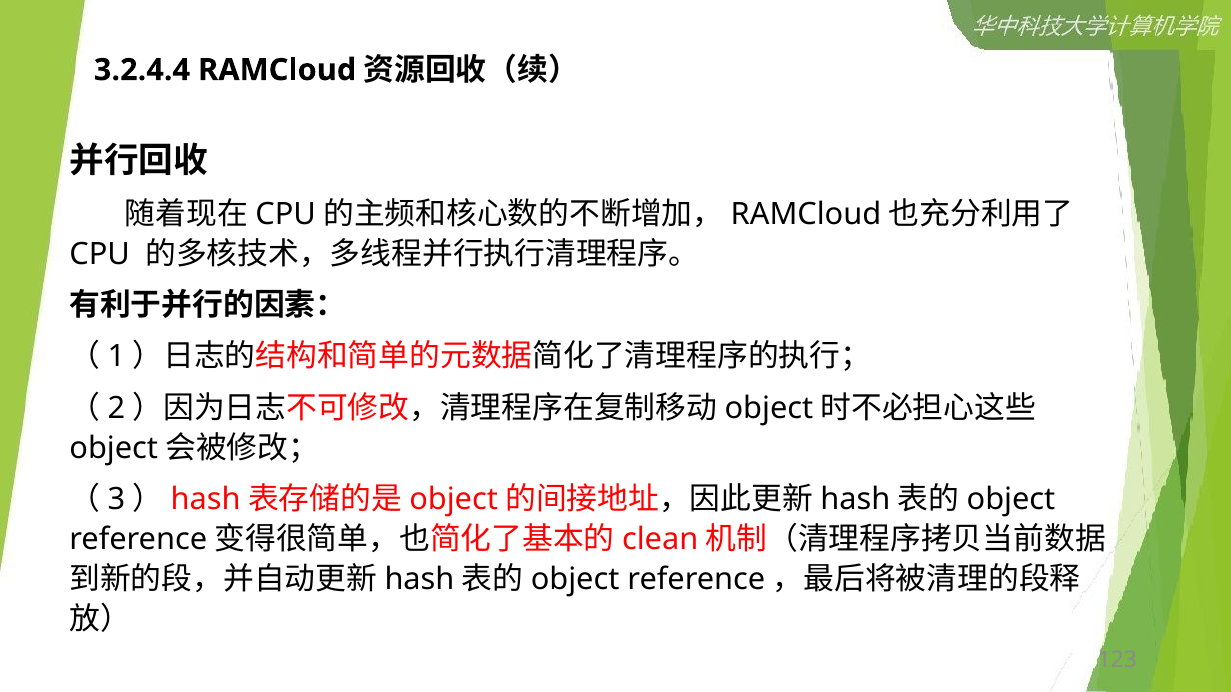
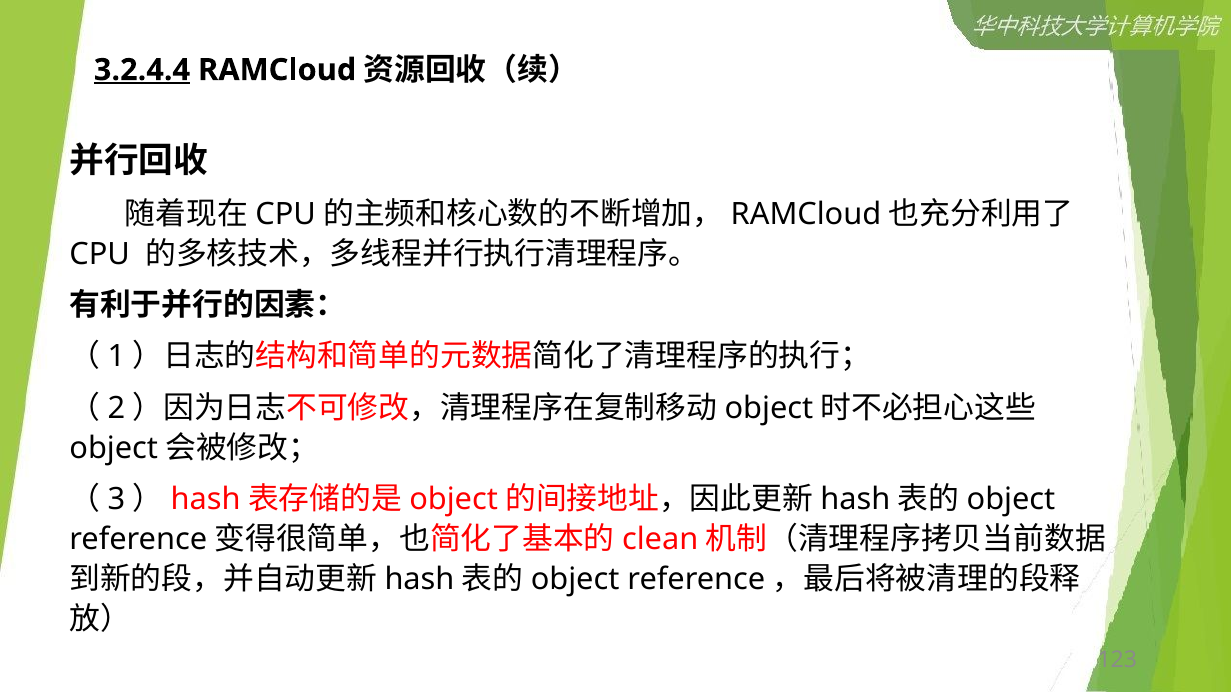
3.2.4.4 underline: none -> present
